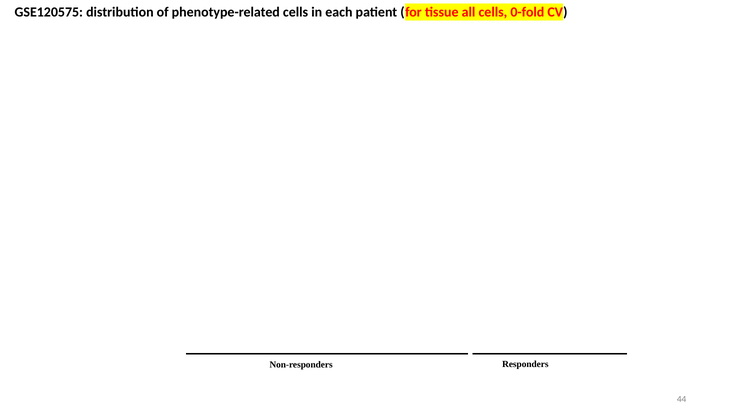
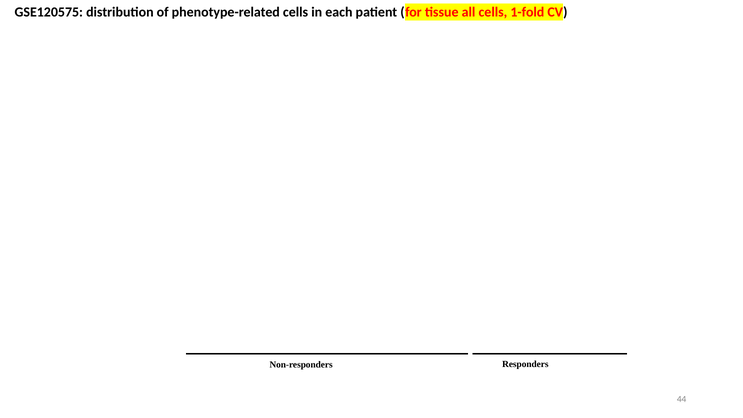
0-fold: 0-fold -> 1-fold
